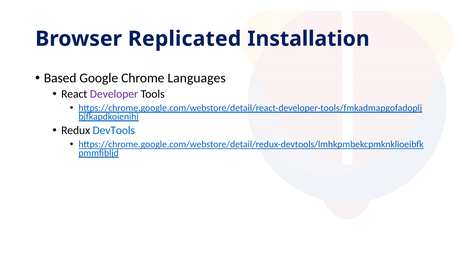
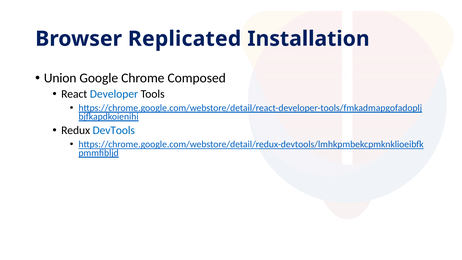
Based: Based -> Union
Languages: Languages -> Composed
Developer colour: purple -> blue
